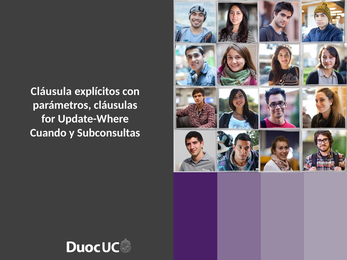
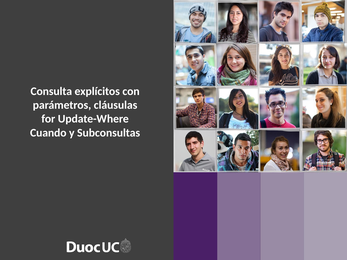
Cláusula: Cláusula -> Consulta
